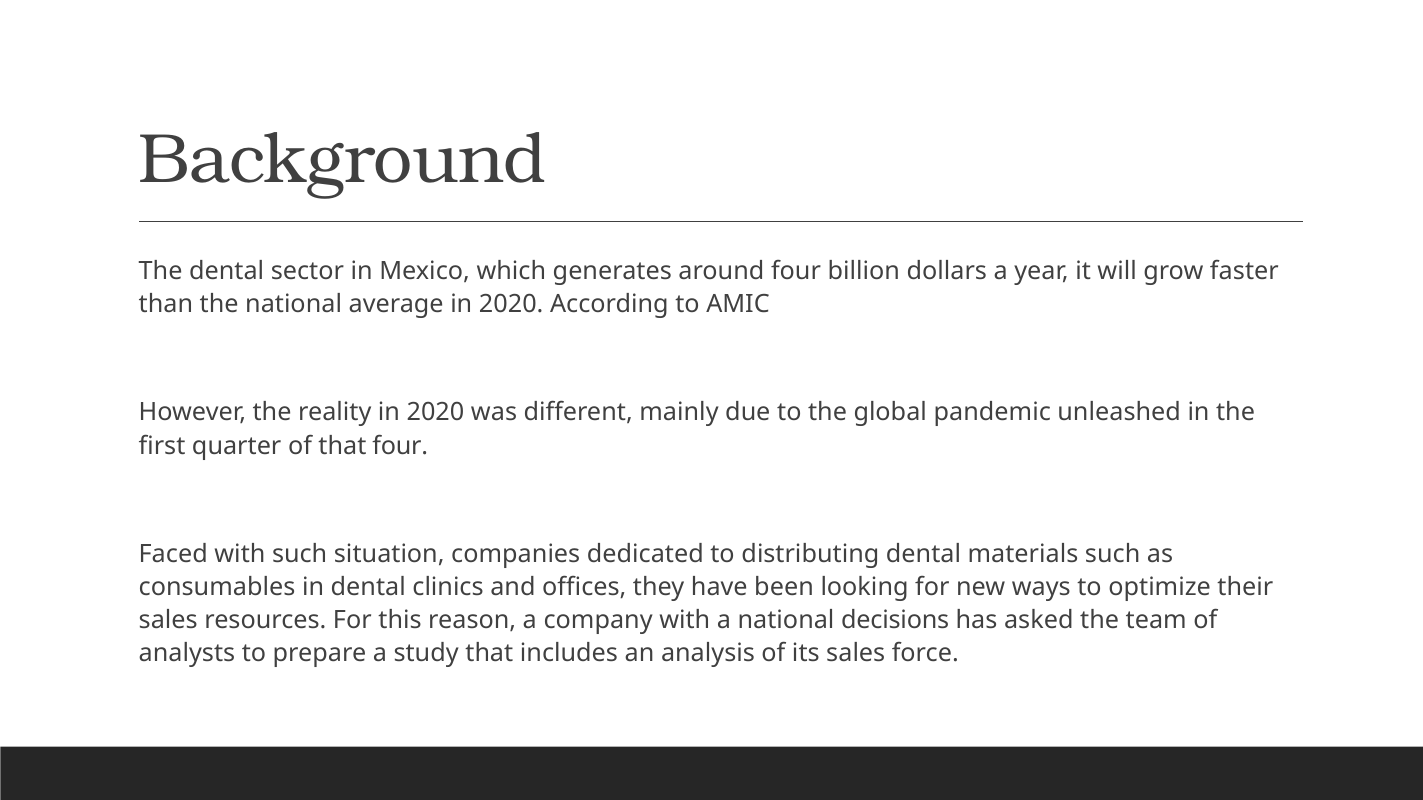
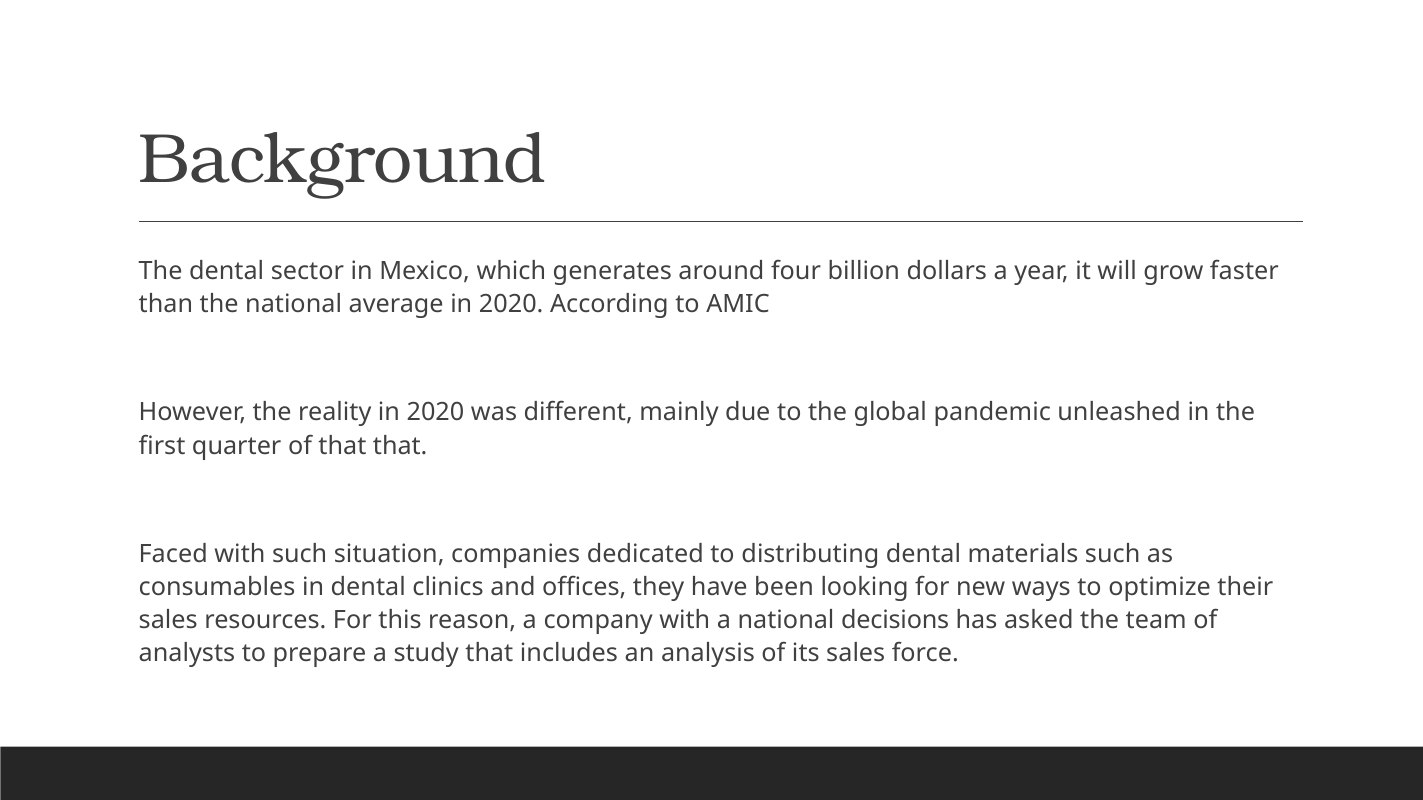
that four: four -> that
